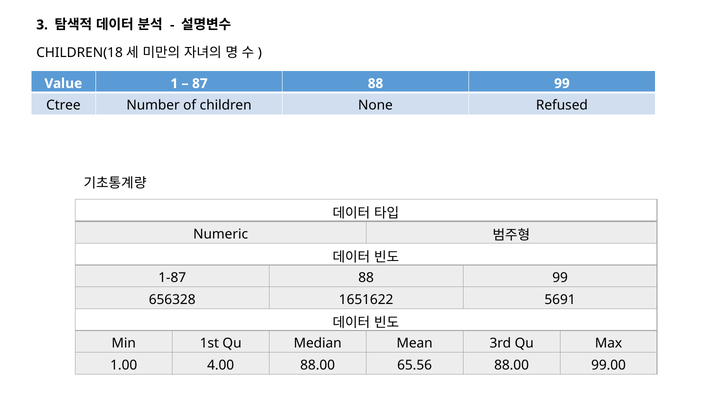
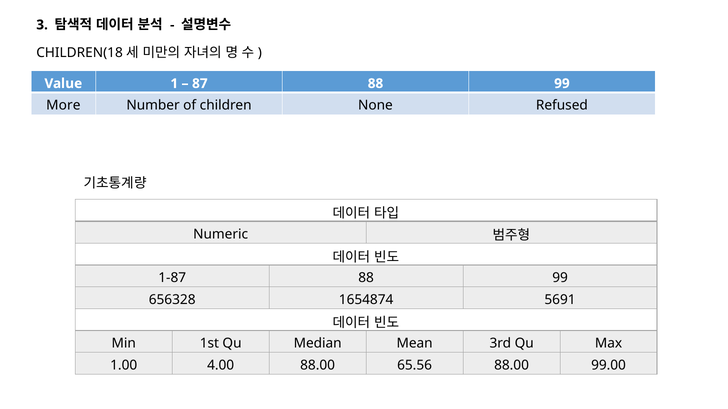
Ctree: Ctree -> More
1651622: 1651622 -> 1654874
